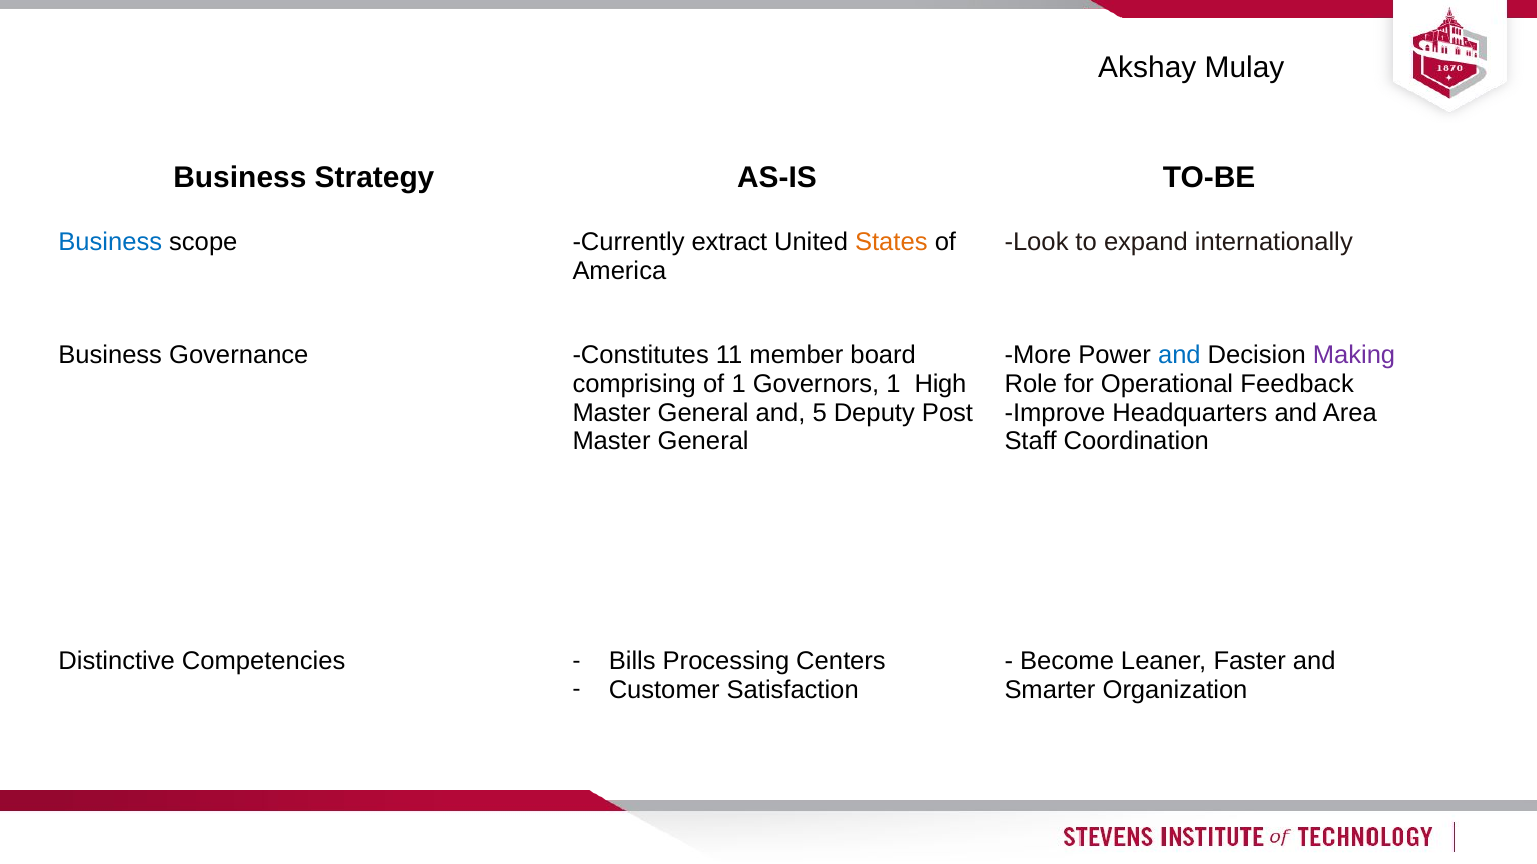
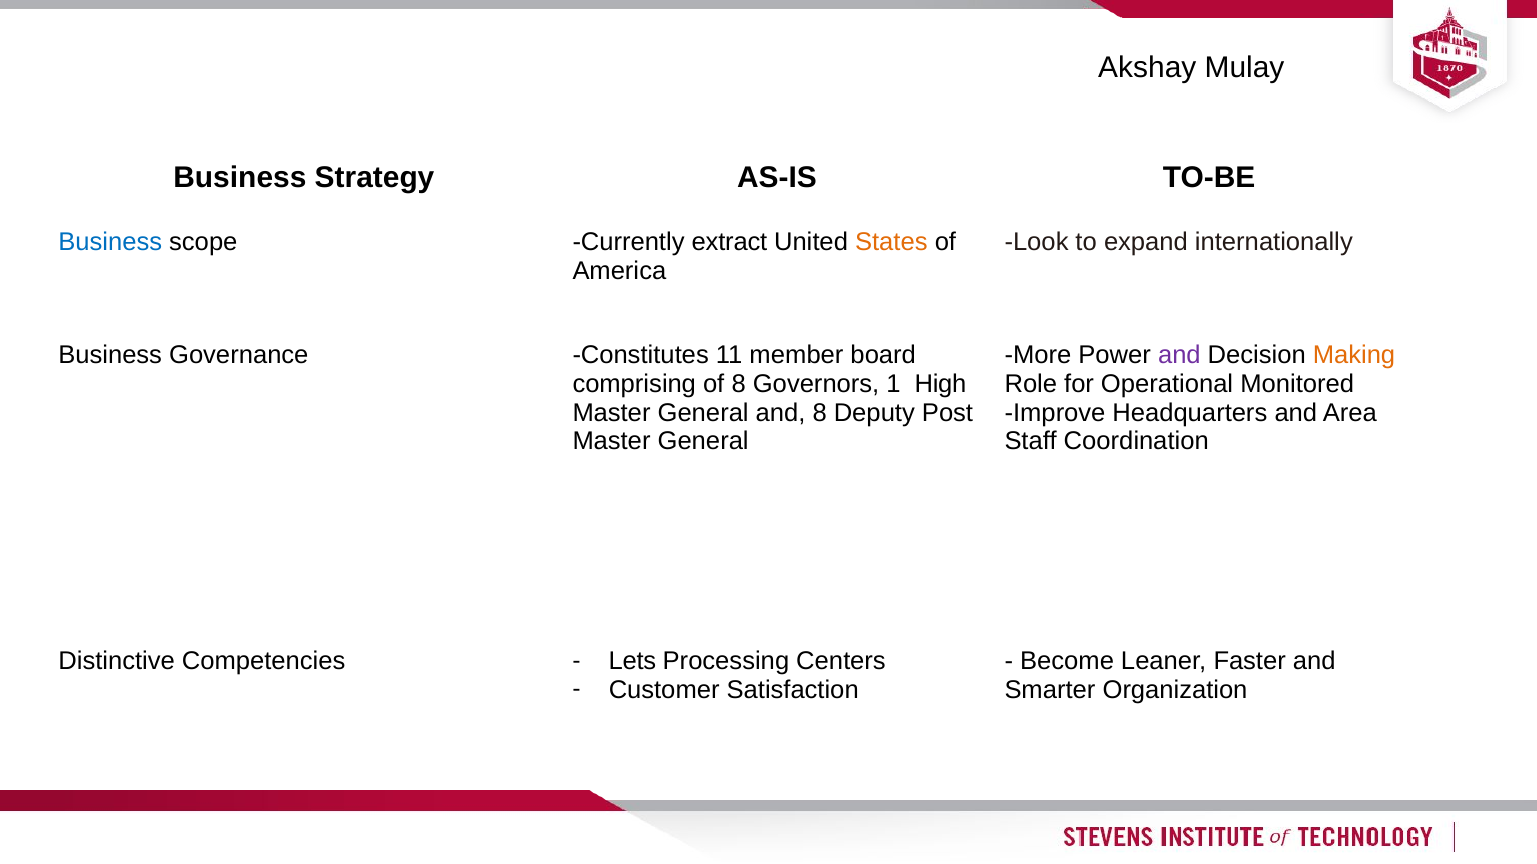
and at (1179, 356) colour: blue -> purple
Making colour: purple -> orange
of 1: 1 -> 8
Feedback: Feedback -> Monitored
and 5: 5 -> 8
Bills: Bills -> Lets
